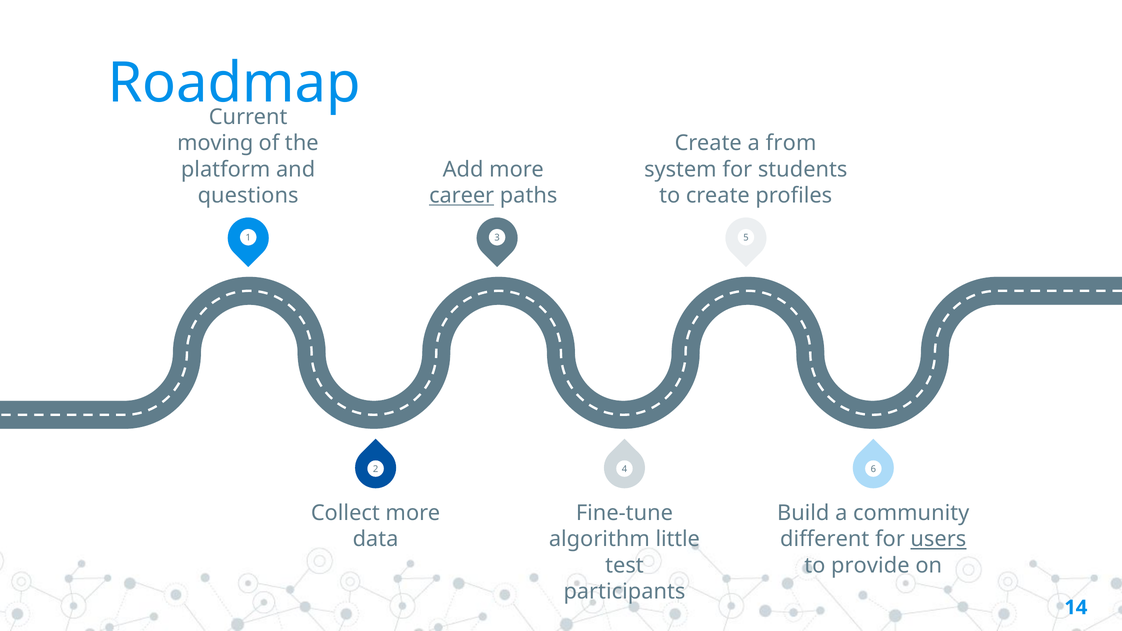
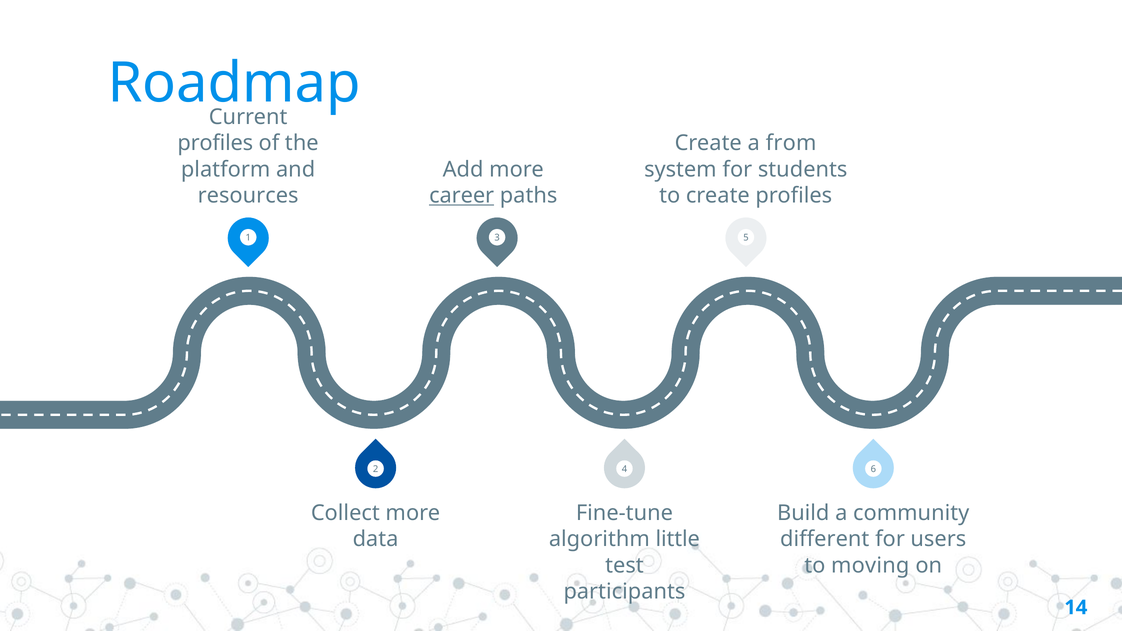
moving at (215, 143): moving -> profiles
questions: questions -> resources
users underline: present -> none
provide: provide -> moving
